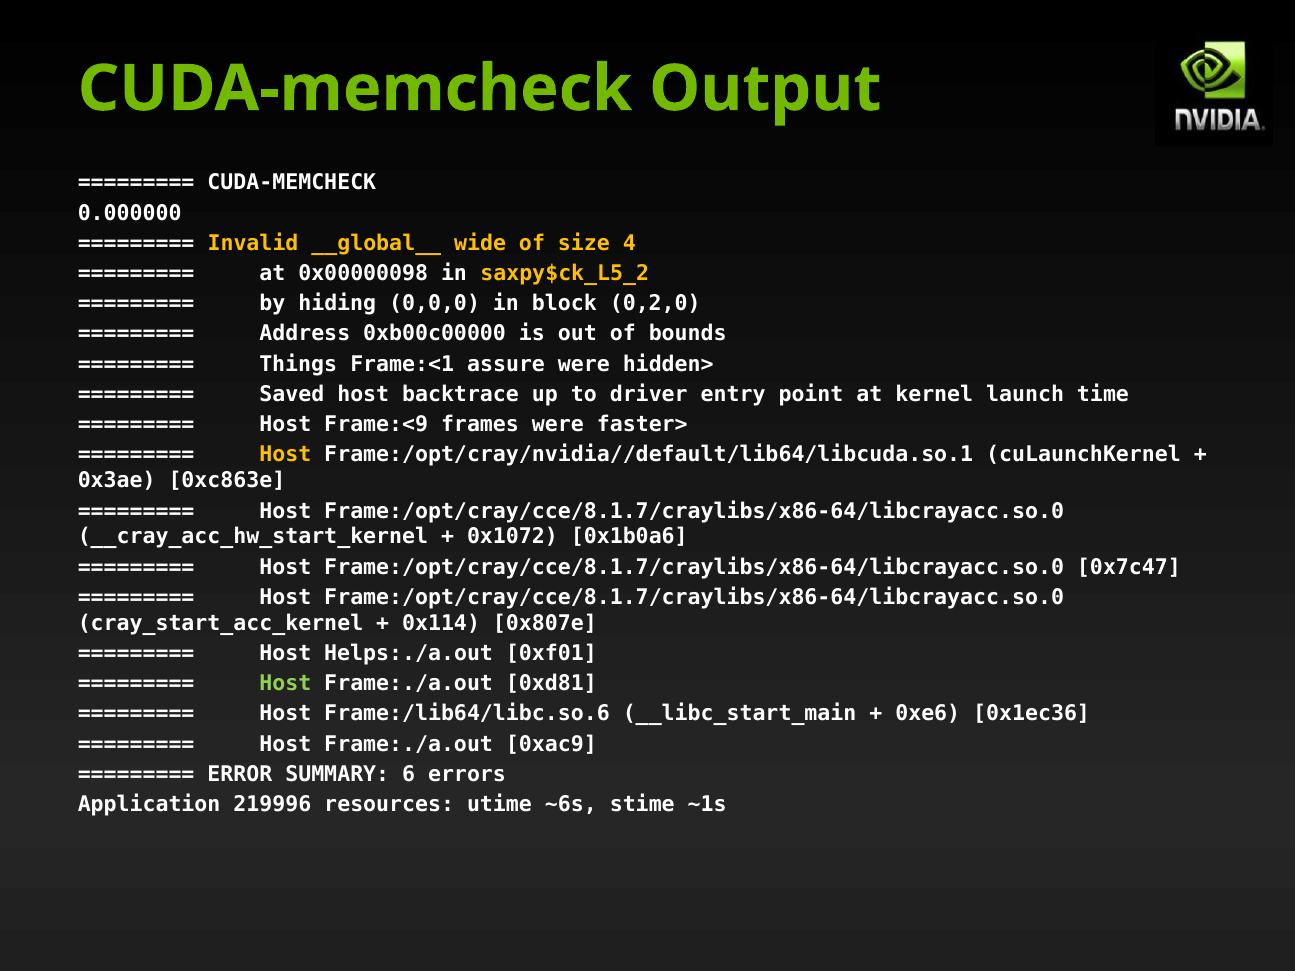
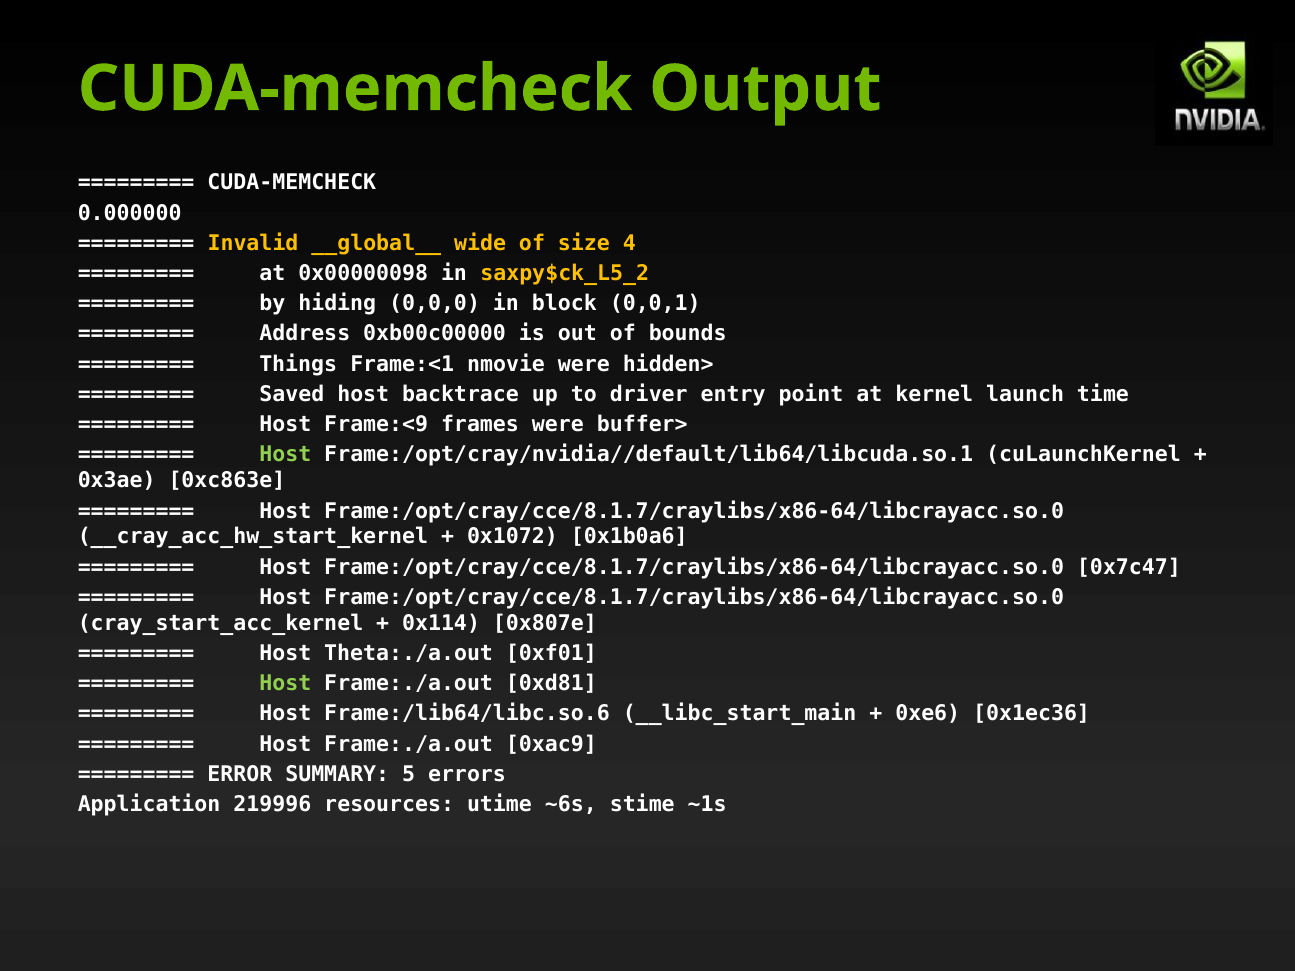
0,2,0: 0,2,0 -> 0,0,1
assure: assure -> nmovie
faster>: faster> -> buffer>
Host at (285, 455) colour: yellow -> light green
Helps:./a.out: Helps:./a.out -> Theta:./a.out
6: 6 -> 5
